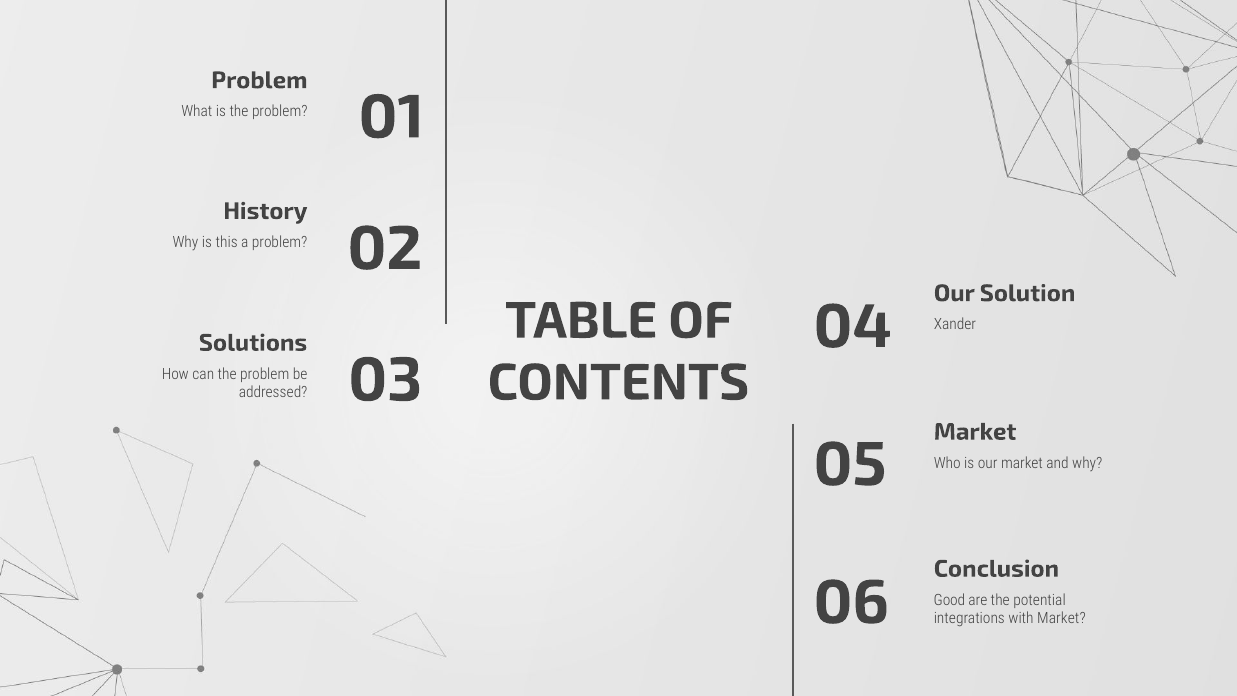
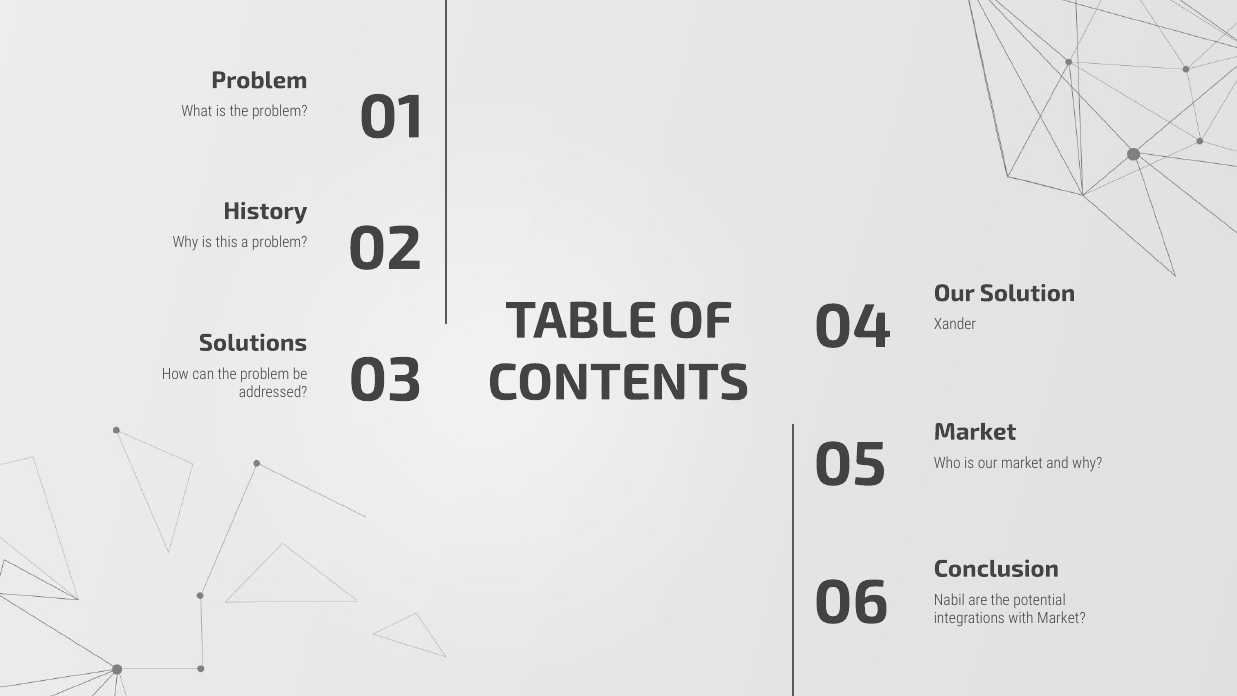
Good: Good -> Nabil
